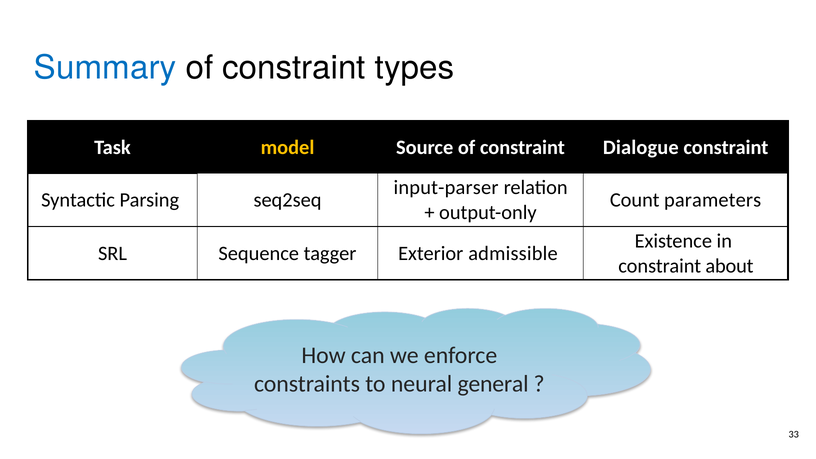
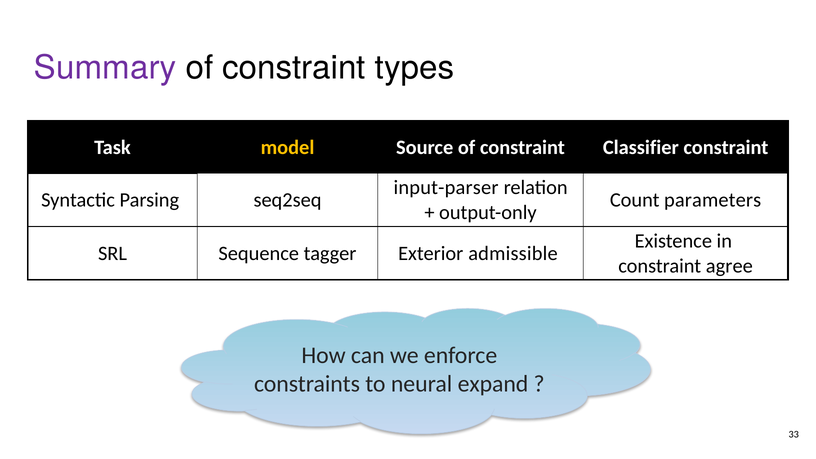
Summary colour: blue -> purple
Dialogue: Dialogue -> Classifier
about: about -> agree
general: general -> expand
